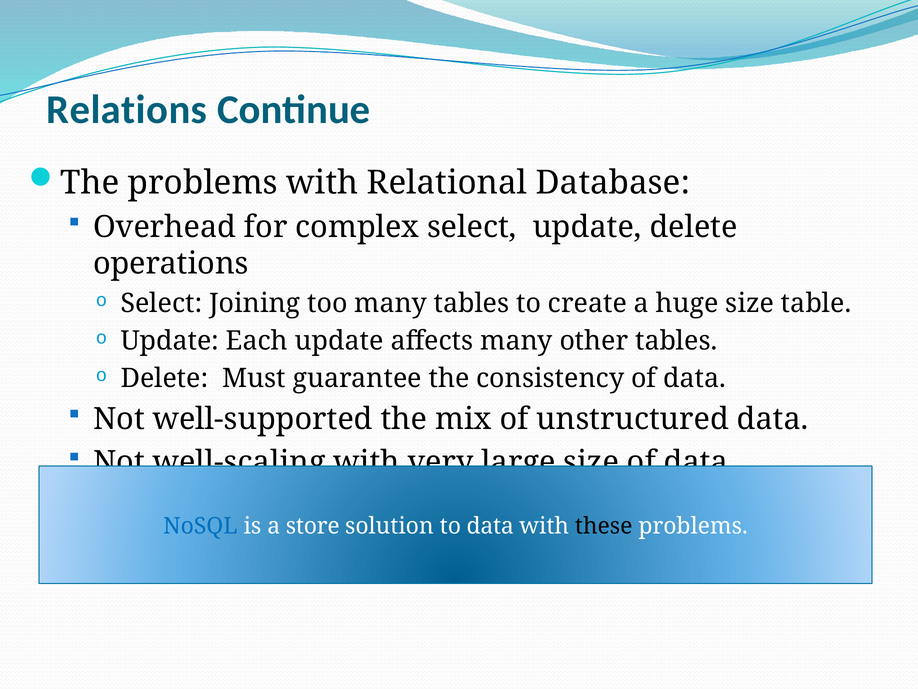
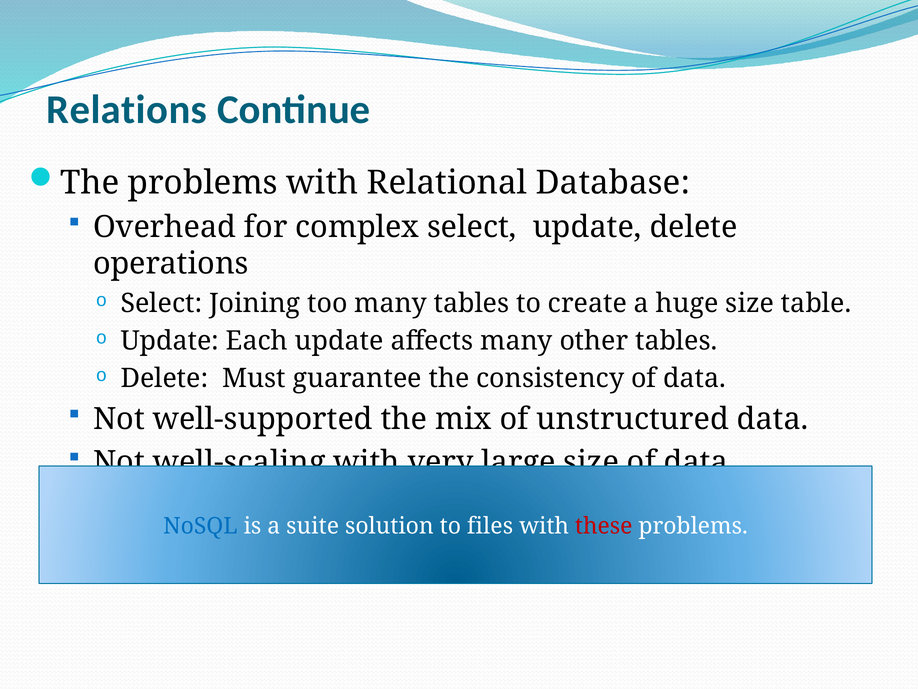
store: store -> suite
to data: data -> files
these colour: black -> red
